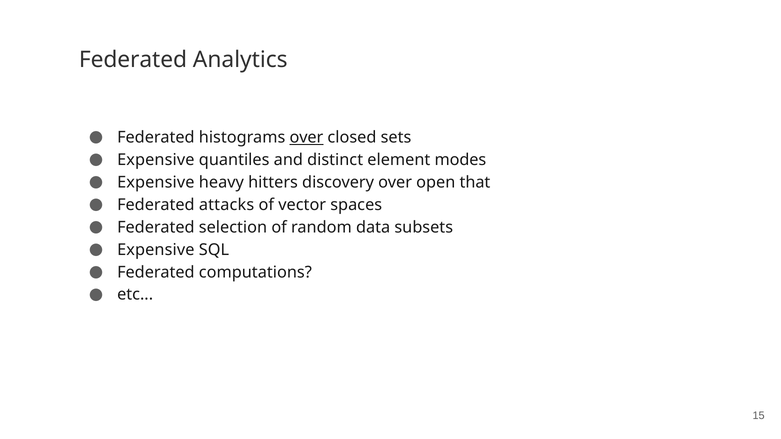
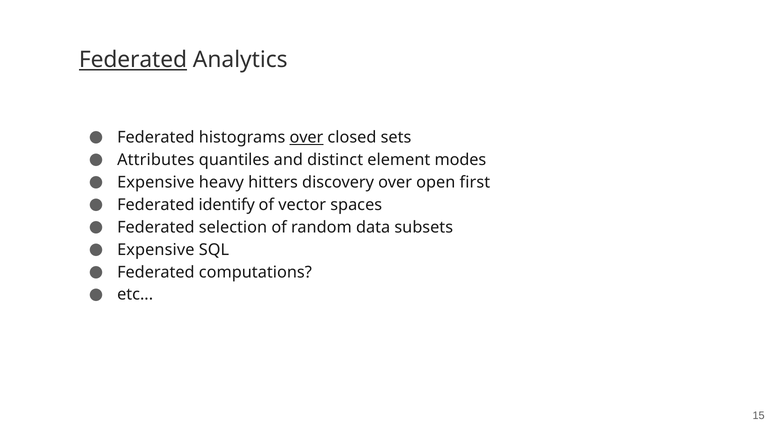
Federated at (133, 60) underline: none -> present
Expensive at (156, 160): Expensive -> Attributes
that: that -> first
attacks: attacks -> identify
